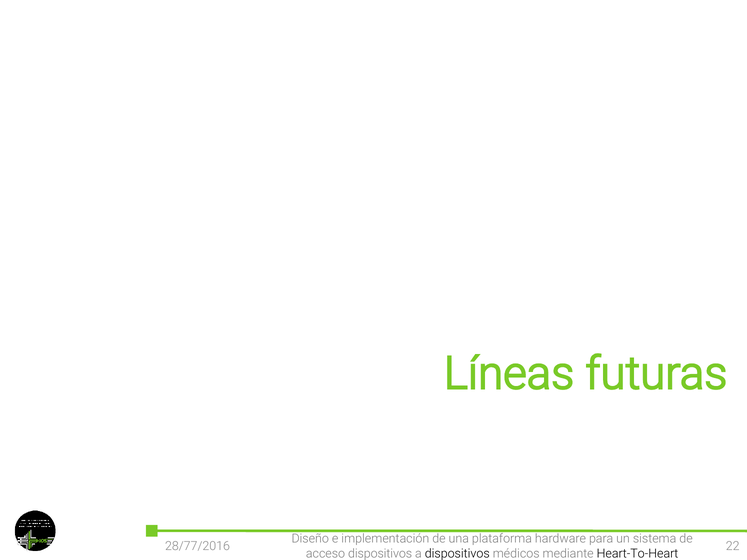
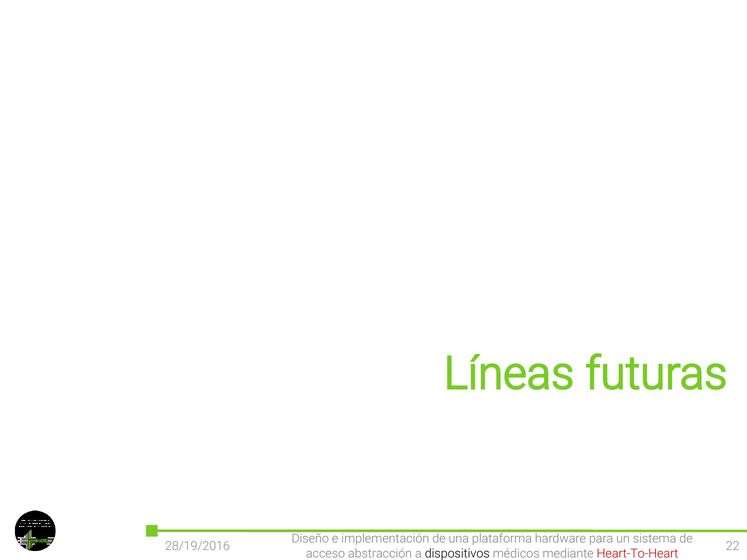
28/77/2016: 28/77/2016 -> 28/19/2016
acceso dispositivos: dispositivos -> abstracción
Heart-To-Heart colour: black -> red
